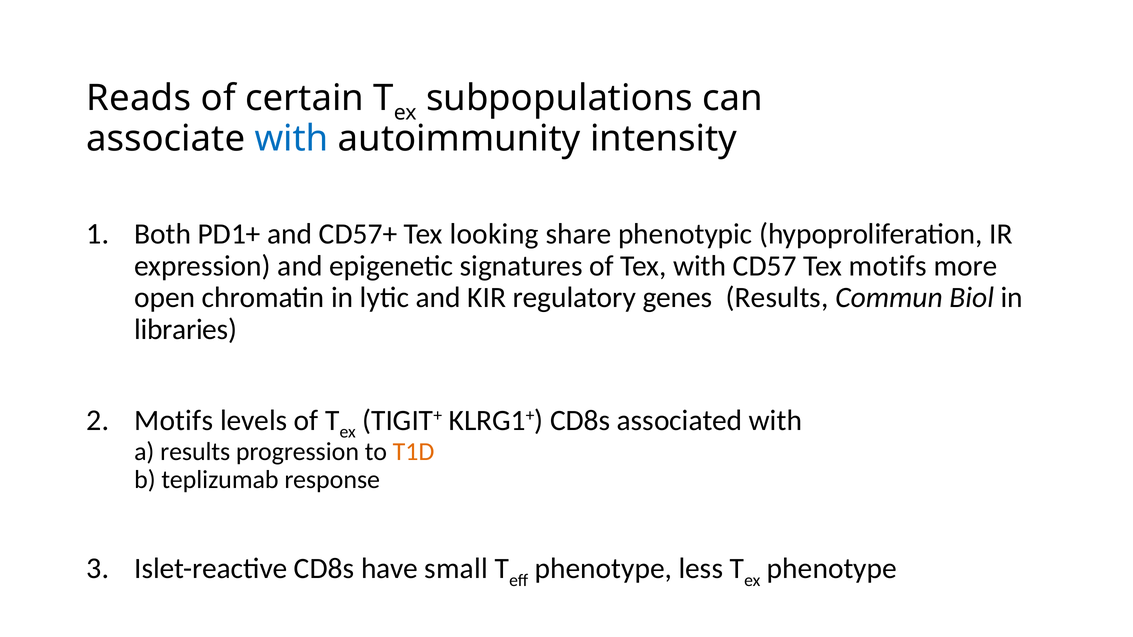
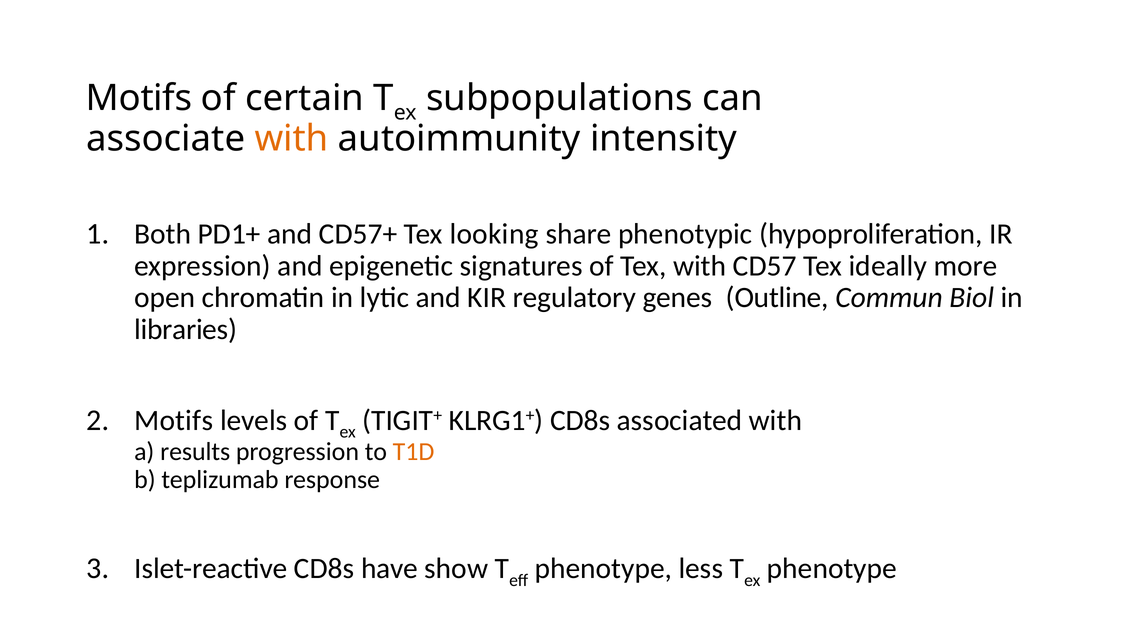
Reads at (139, 98): Reads -> Motifs
with at (292, 139) colour: blue -> orange
Tex motifs: motifs -> ideally
genes Results: Results -> Outline
small: small -> show
